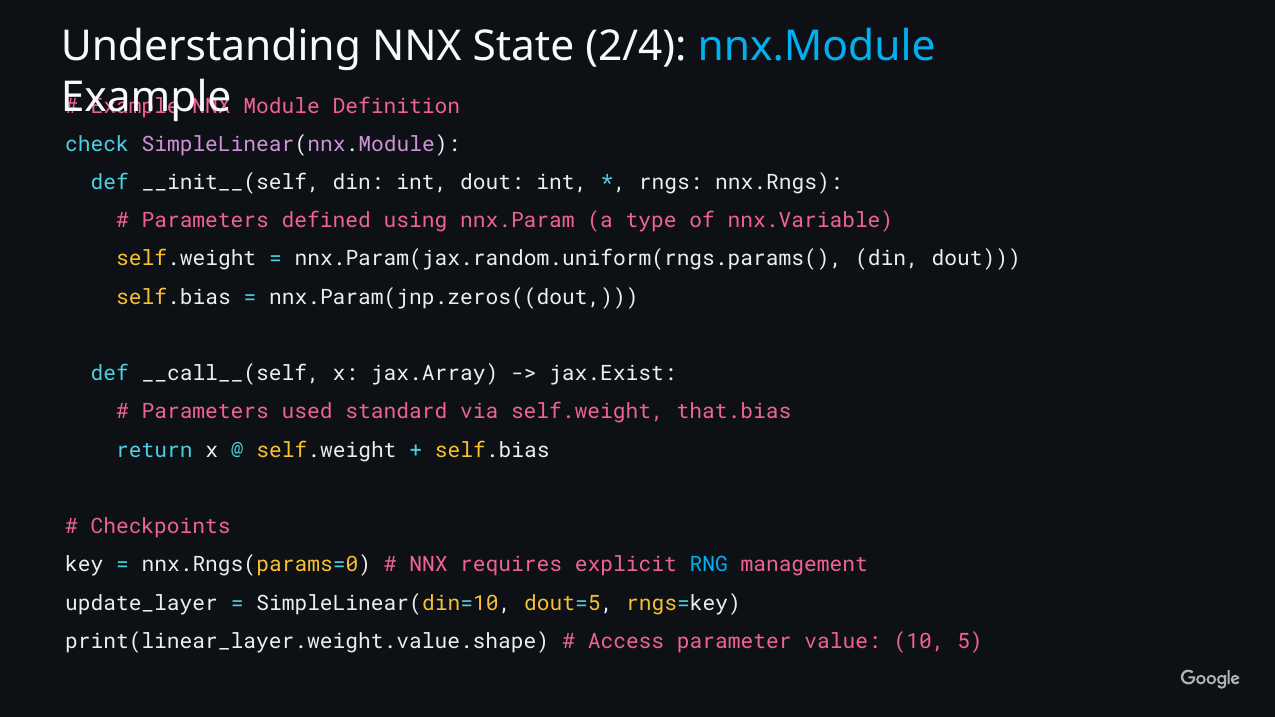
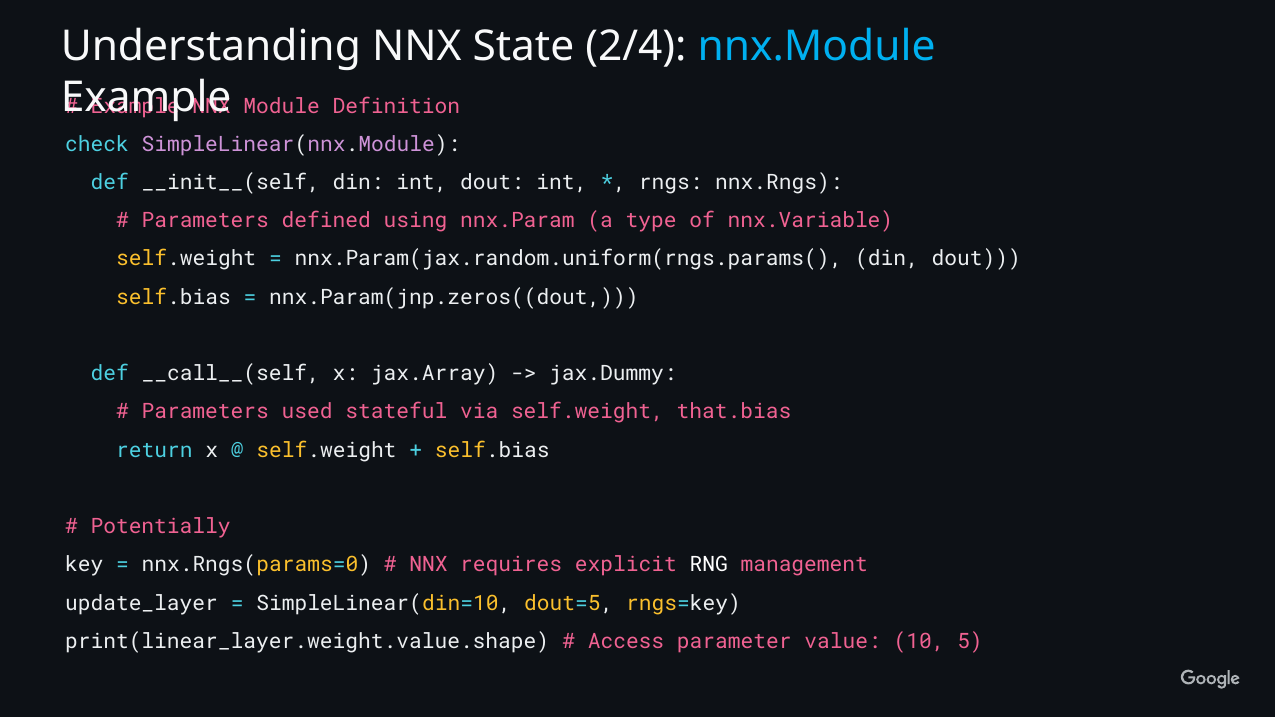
jax.Exist: jax.Exist -> jax.Dummy
standard: standard -> stateful
Checkpoints: Checkpoints -> Potentially
RNG colour: light blue -> white
